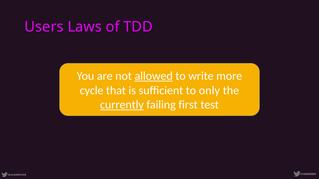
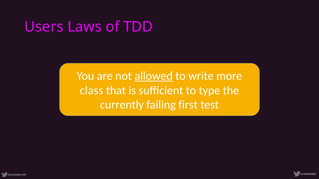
cycle: cycle -> class
only: only -> type
currently underline: present -> none
